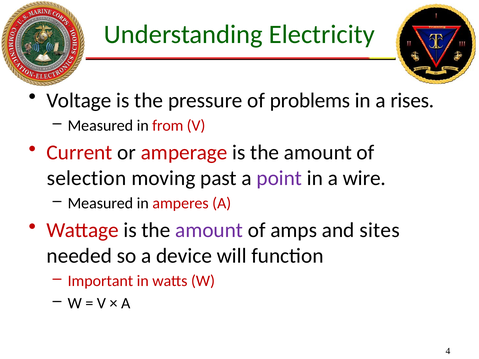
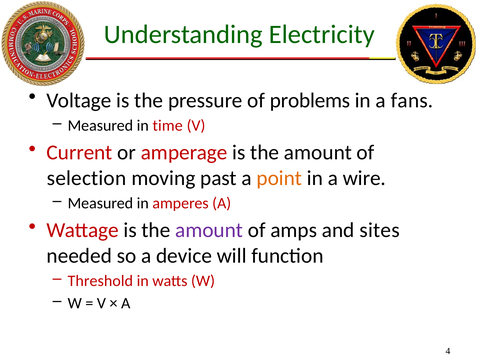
rises: rises -> fans
from: from -> time
point colour: purple -> orange
Important: Important -> Threshold
